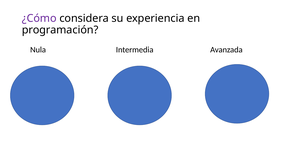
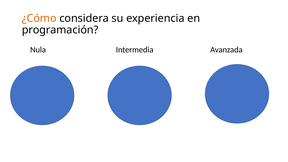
¿Cómo colour: purple -> orange
